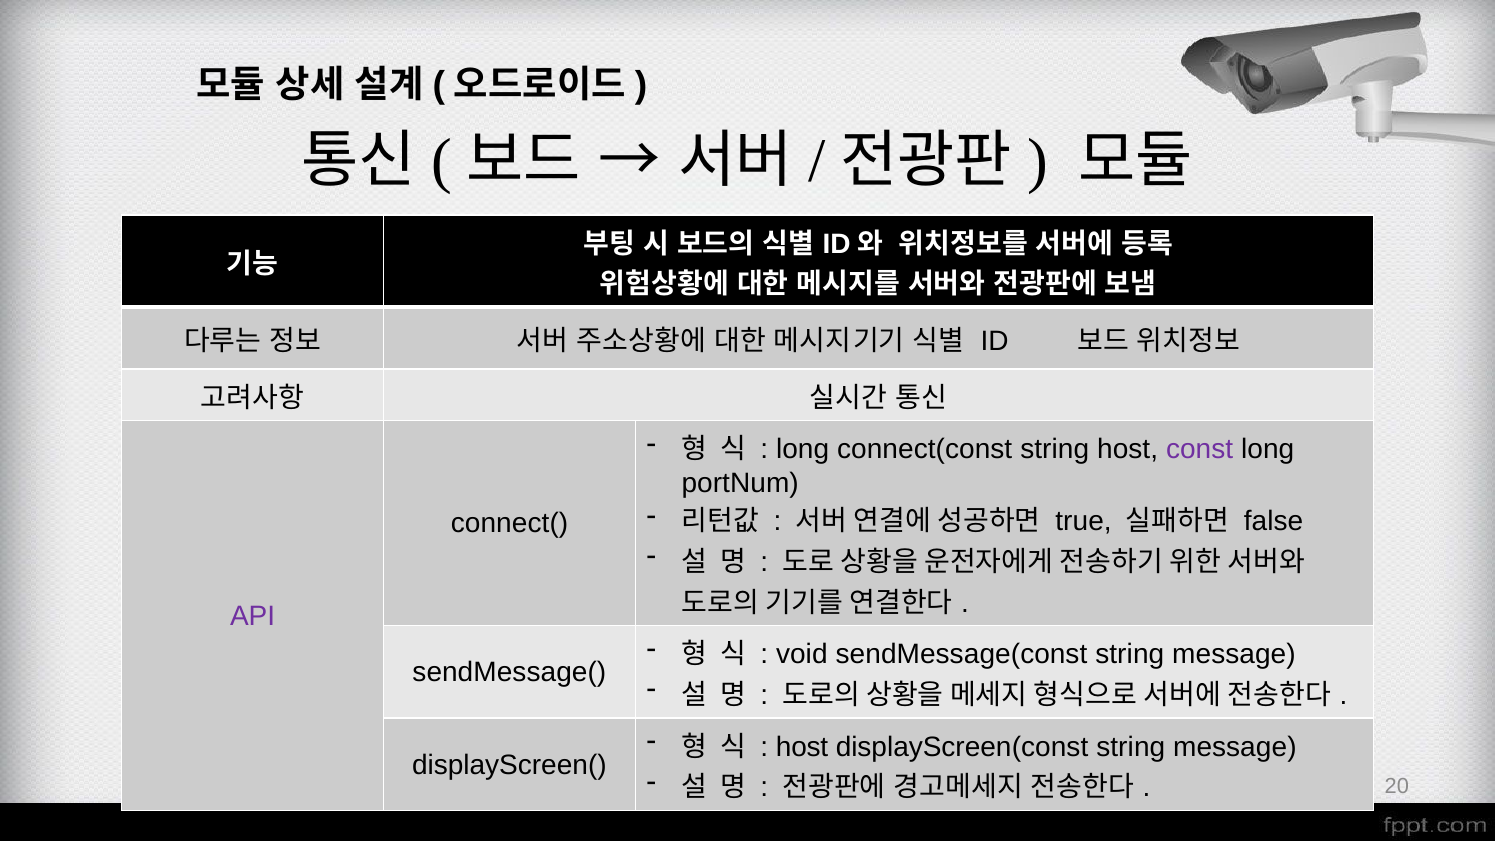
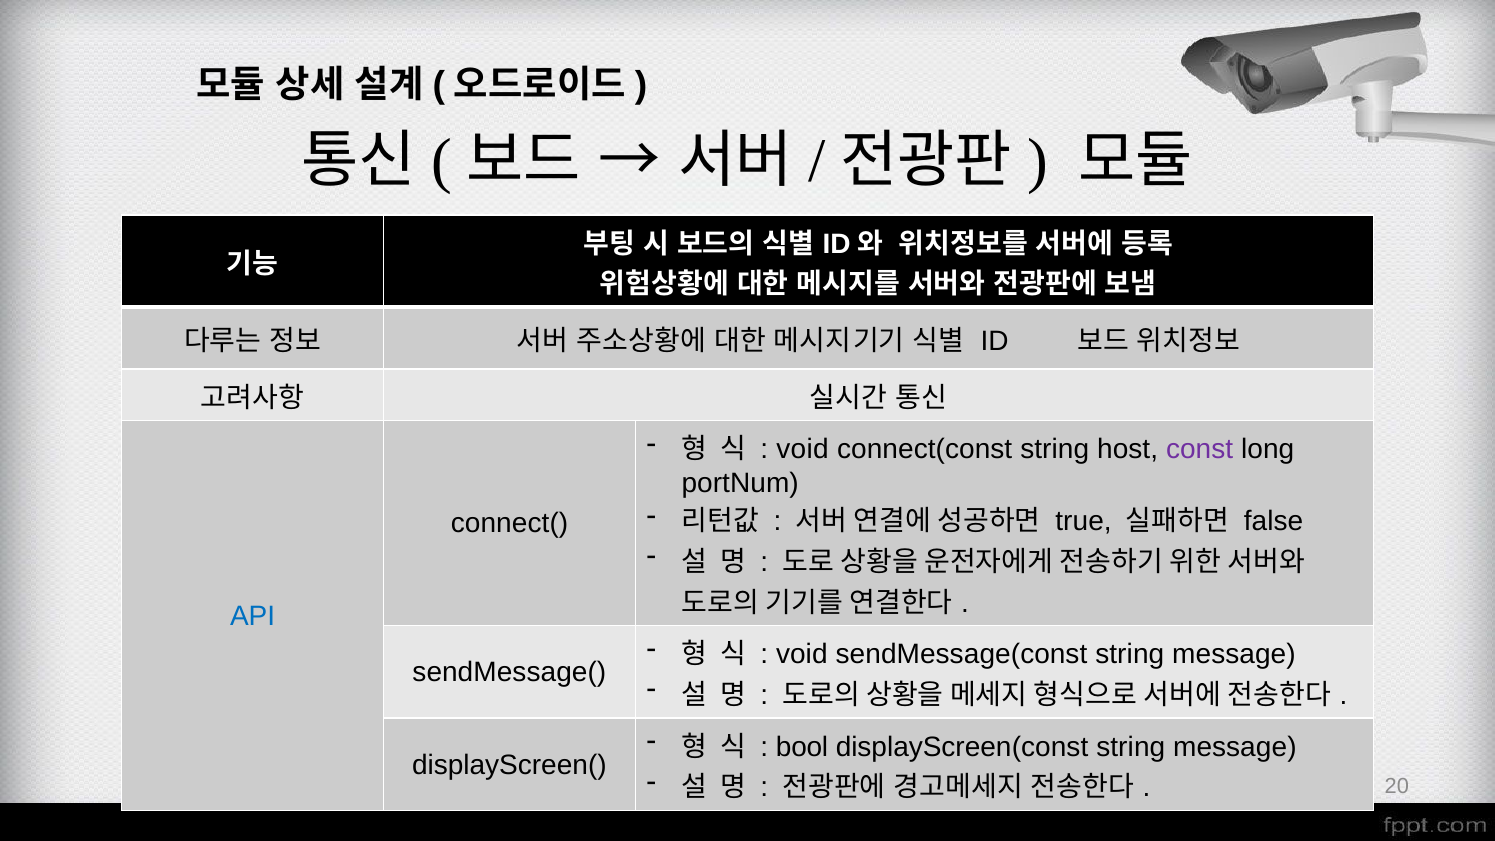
long at (803, 450): long -> void
API colour: purple -> blue
host at (802, 747): host -> bool
